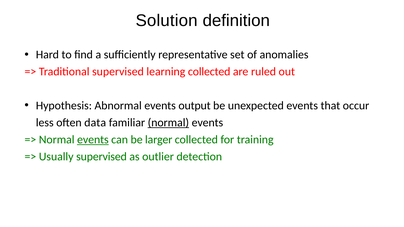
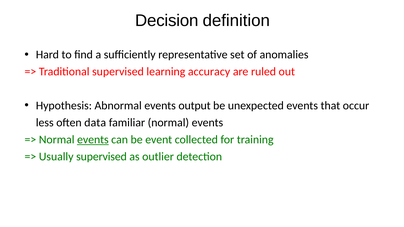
Solution: Solution -> Decision
learning collected: collected -> accuracy
normal at (168, 123) underline: present -> none
larger: larger -> event
